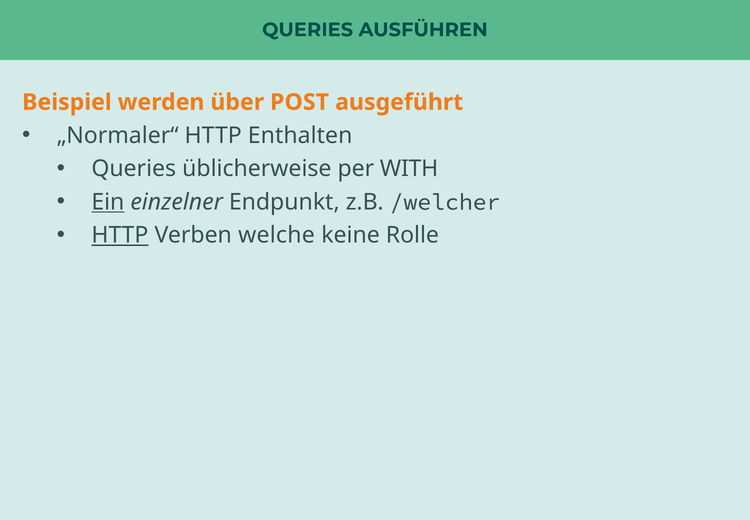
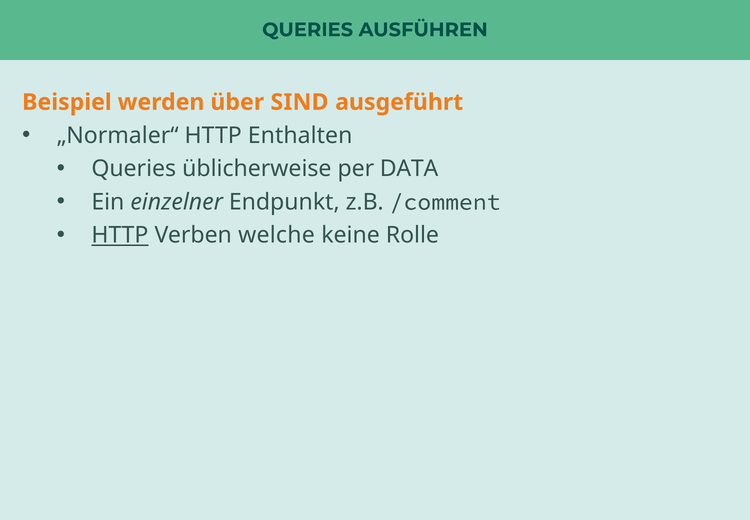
POST: POST -> SIND
WITH: WITH -> DATA
Ein underline: present -> none
/welcher: /welcher -> /comment
